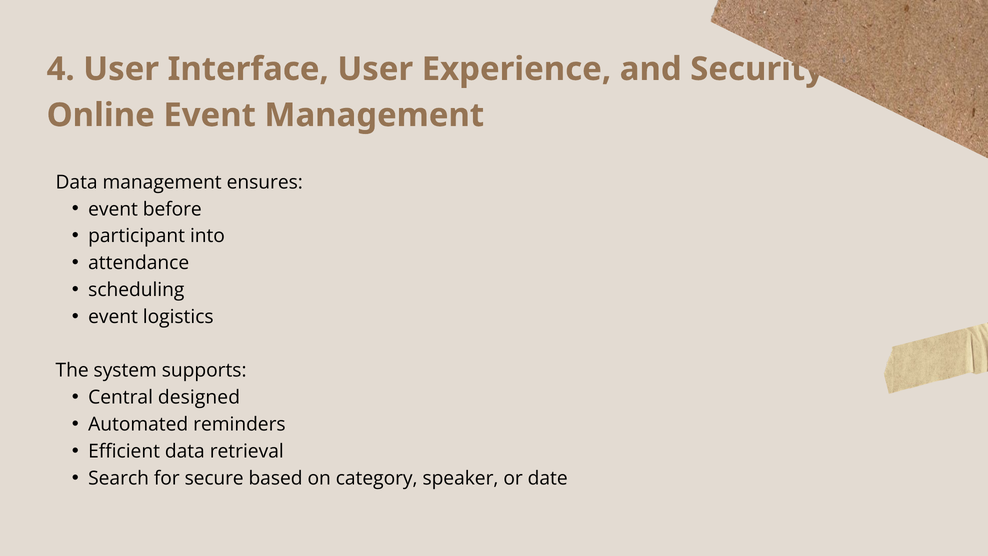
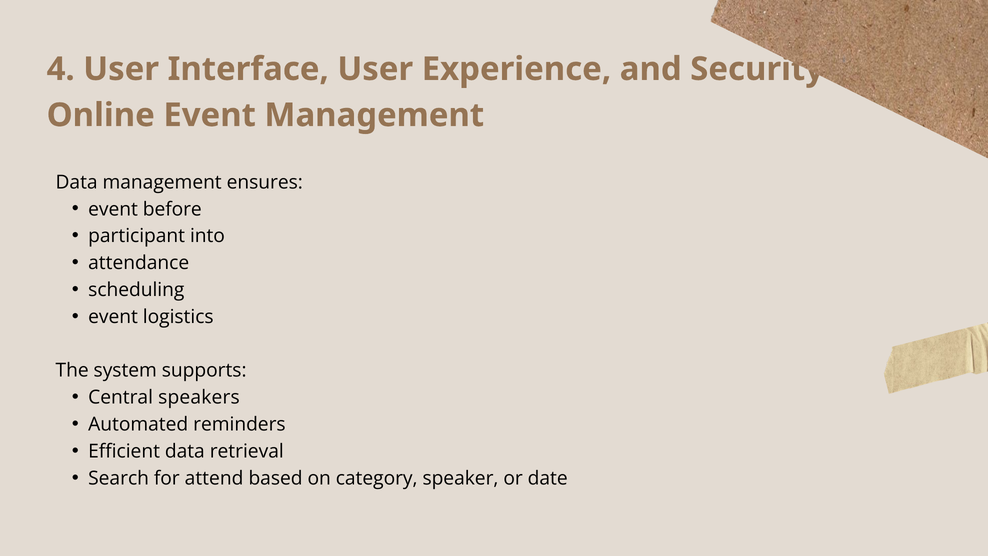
designed: designed -> speakers
secure: secure -> attend
